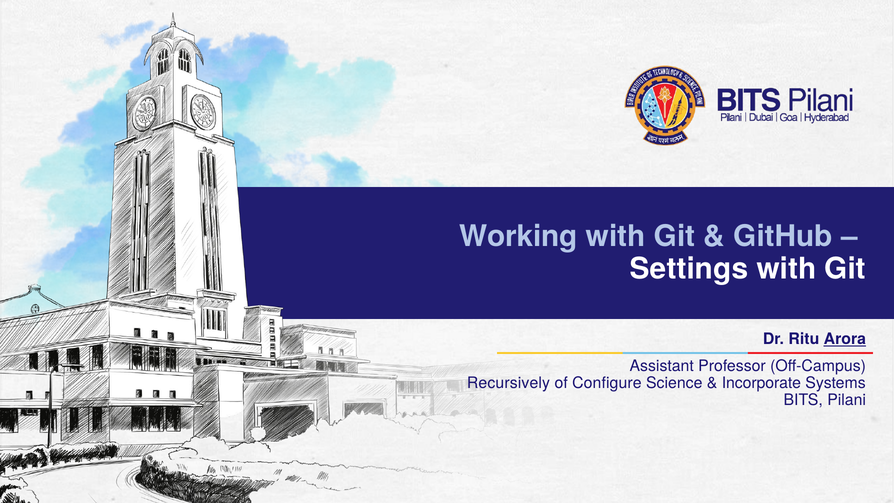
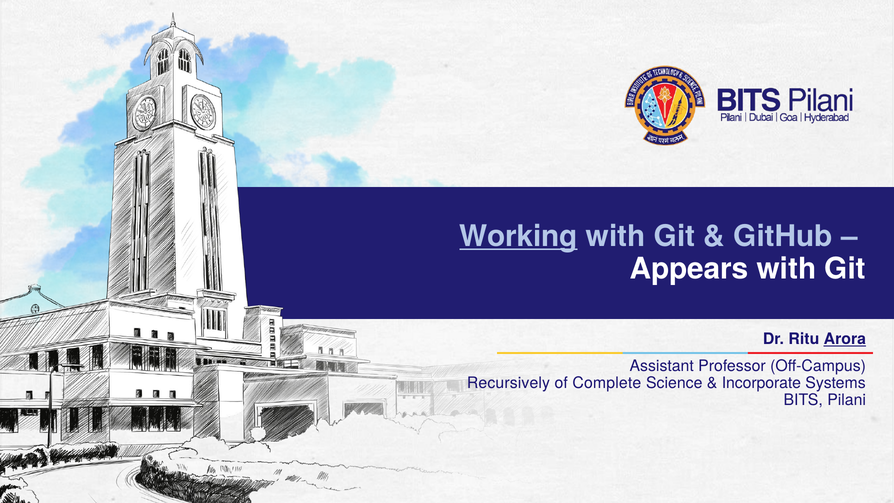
Working underline: none -> present
Settings: Settings -> Appears
Configure: Configure -> Complete
